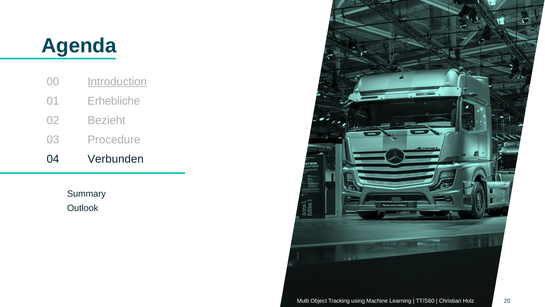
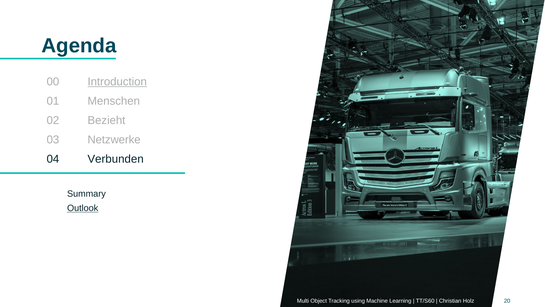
Erhebliche: Erhebliche -> Menschen
Procedure: Procedure -> Netzwerke
Outlook underline: none -> present
